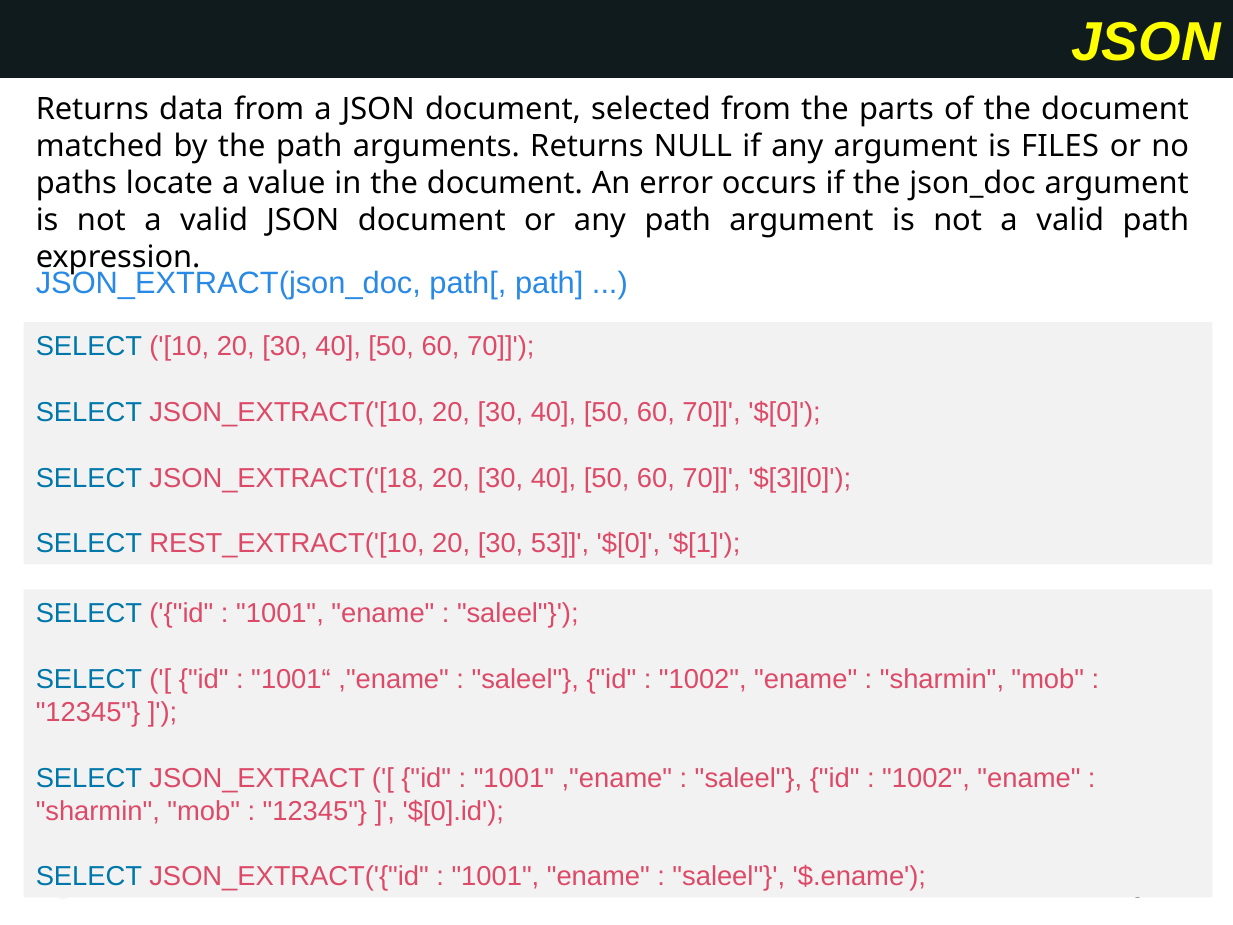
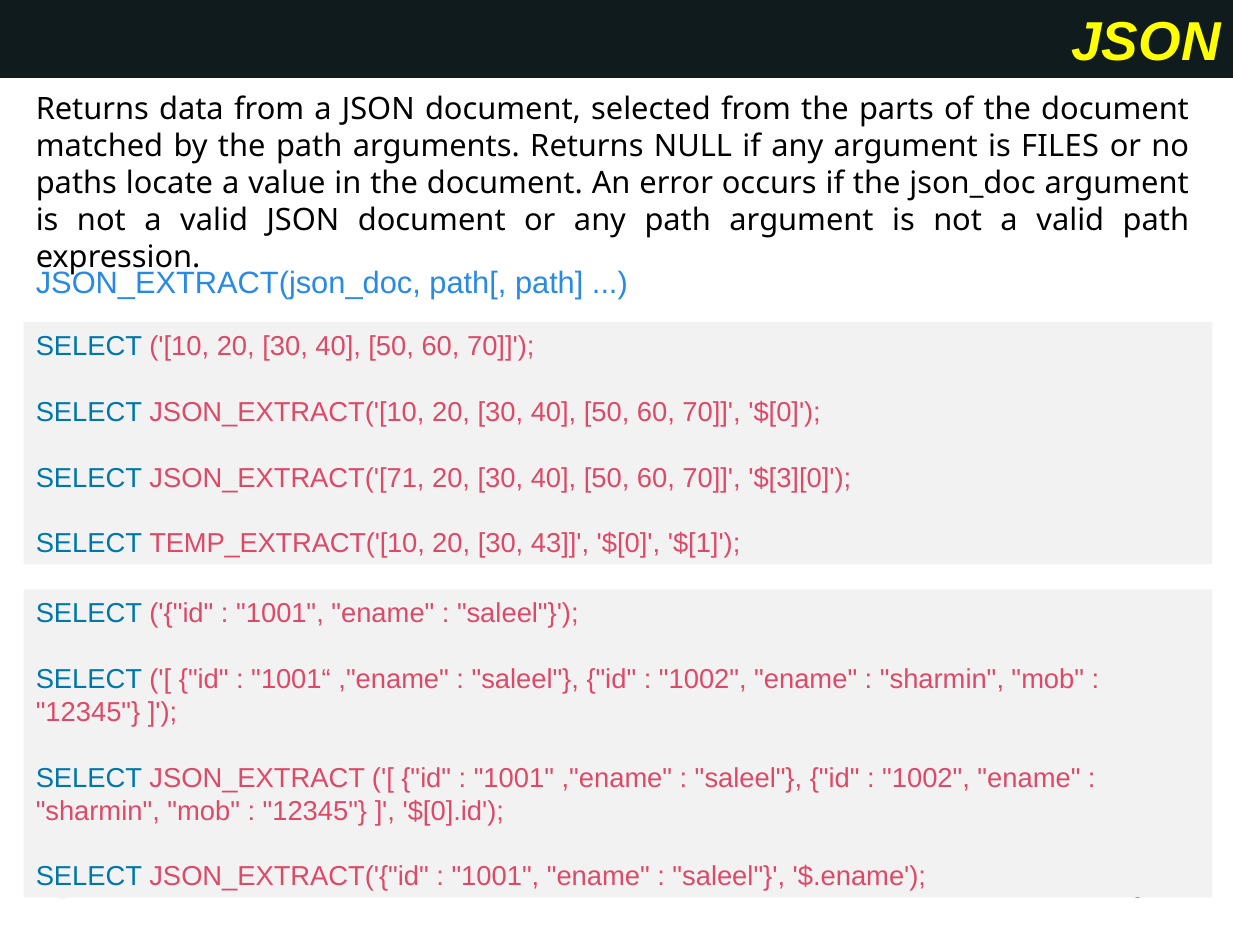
JSON_EXTRACT('[18: JSON_EXTRACT('[18 -> JSON_EXTRACT('[71
REST_EXTRACT('[10: REST_EXTRACT('[10 -> TEMP_EXTRACT('[10
53: 53 -> 43
